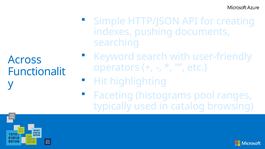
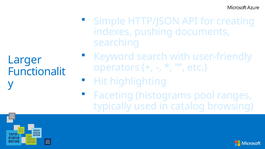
Across: Across -> Larger
